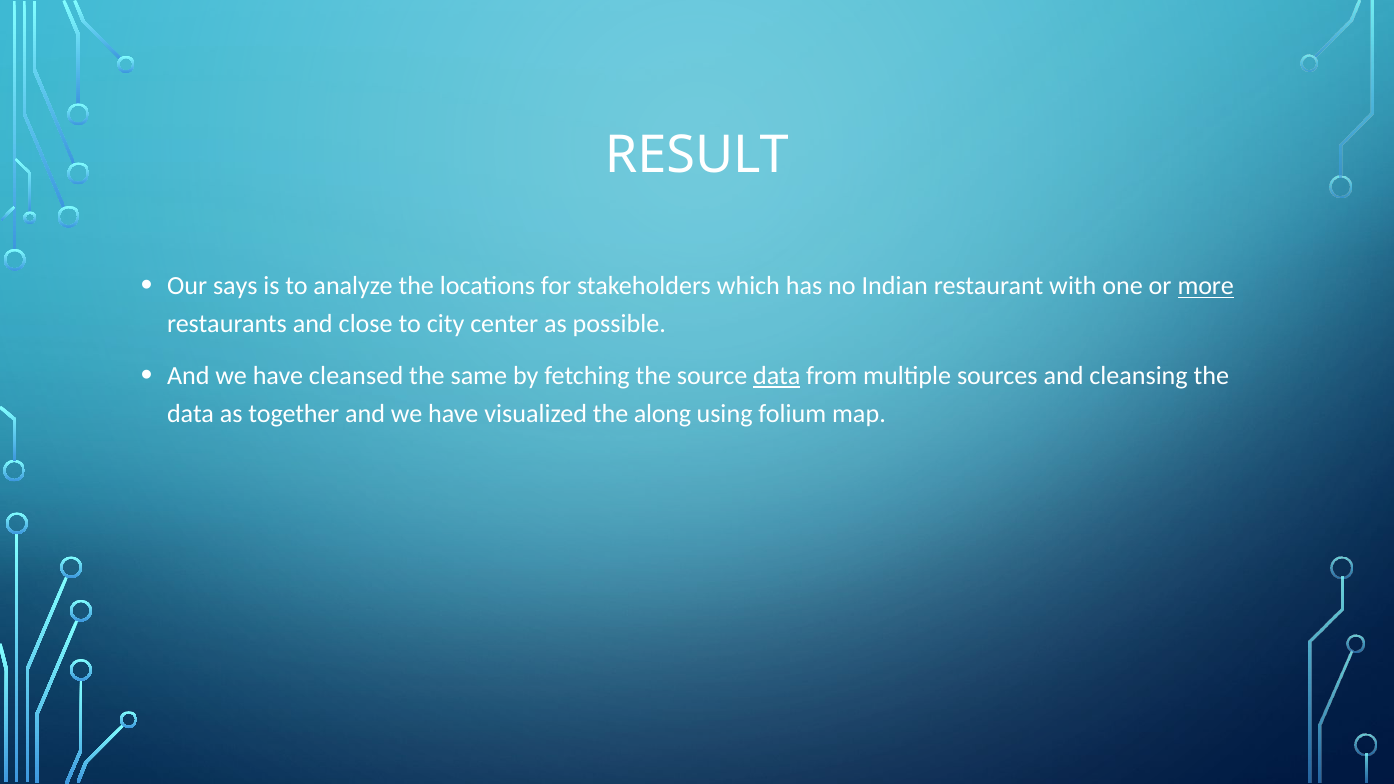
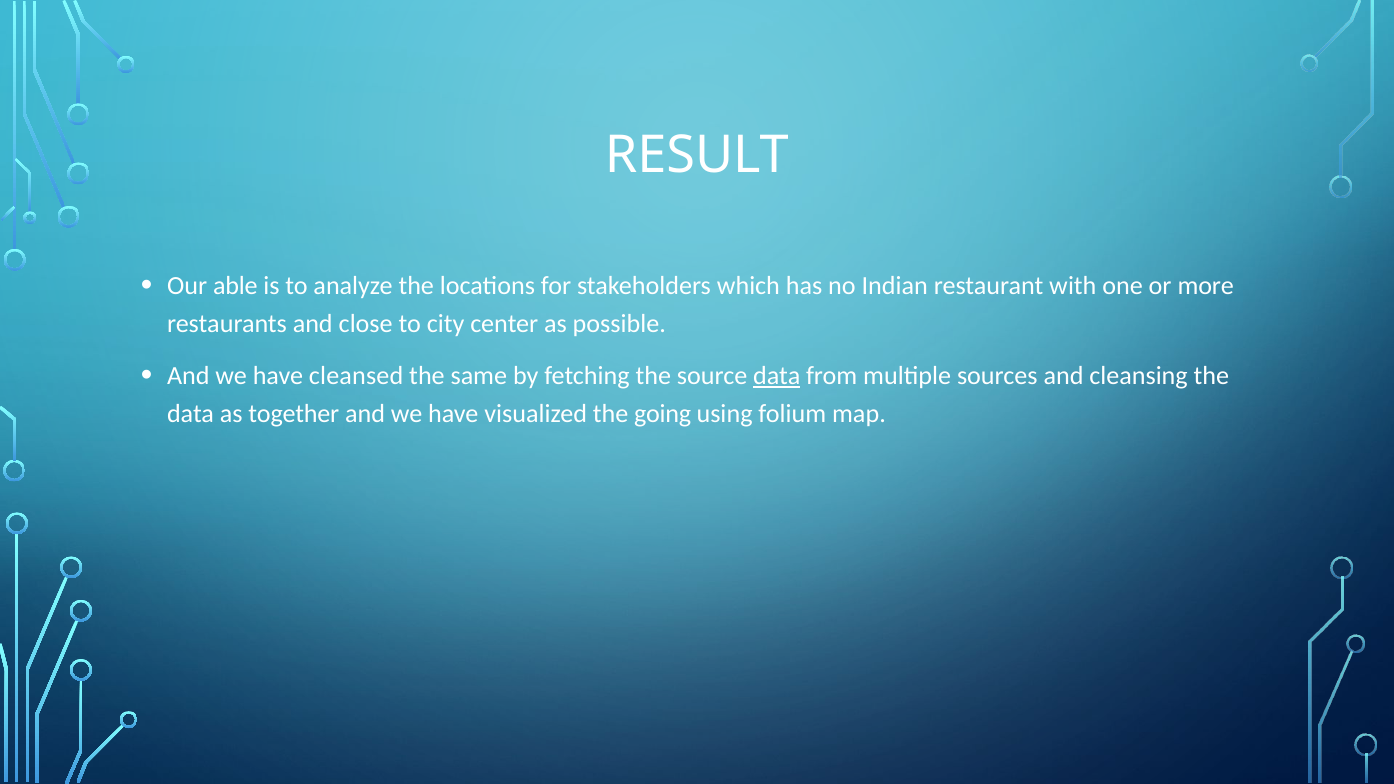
says: says -> able
more underline: present -> none
along: along -> going
